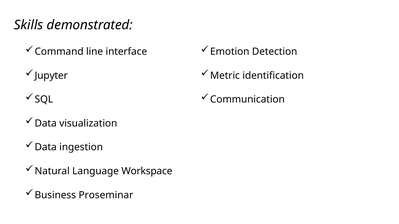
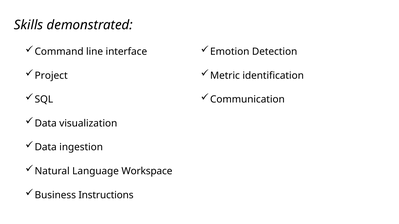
Jupyter: Jupyter -> Project
Proseminar: Proseminar -> Instructions
